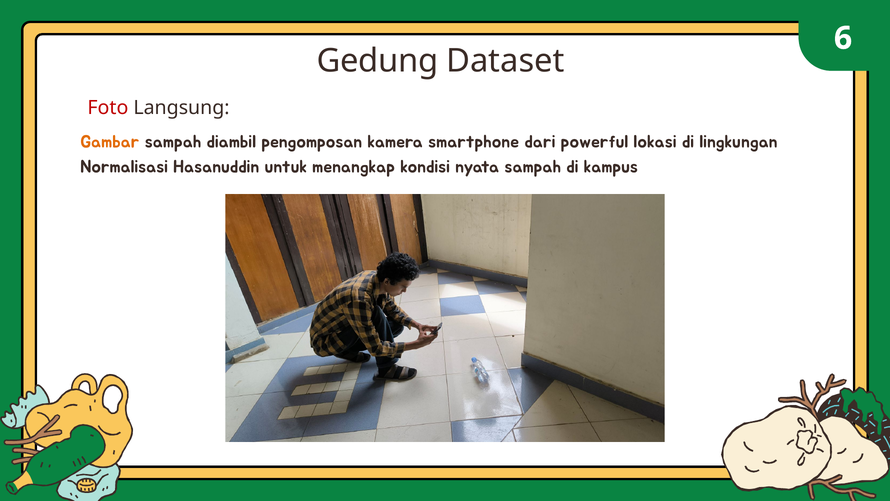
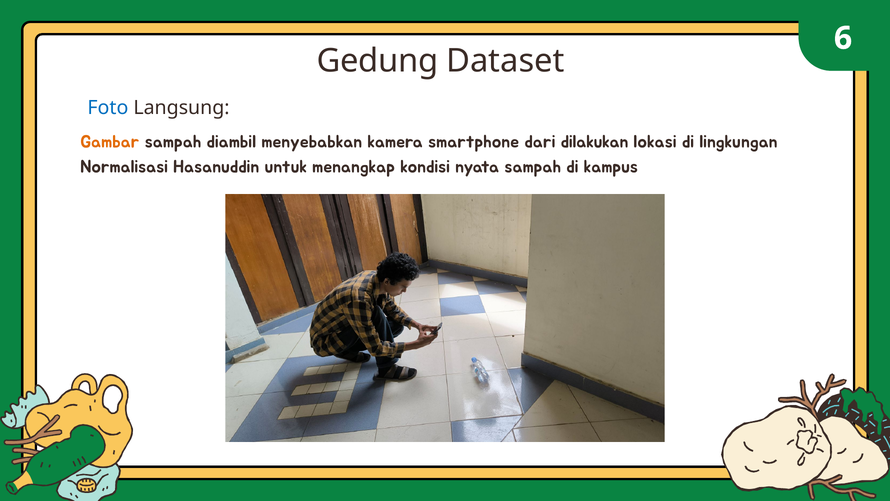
Foto colour: red -> blue
pengomposan: pengomposan -> menyebabkan
powerful: powerful -> dilakukan
